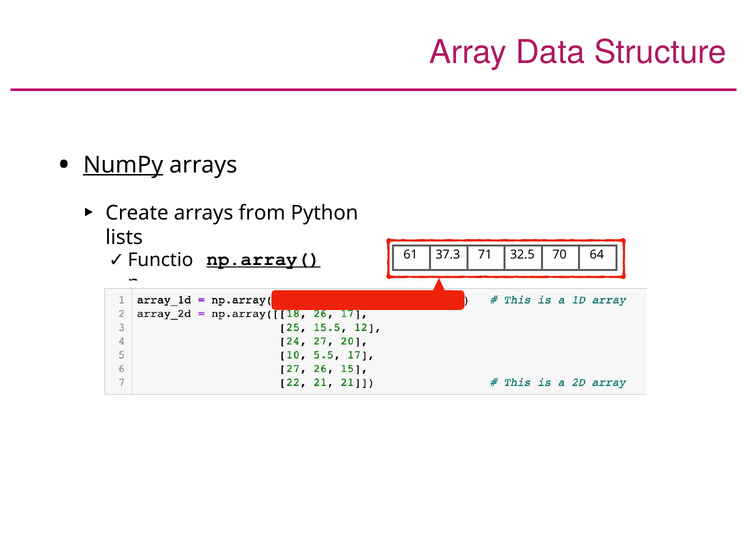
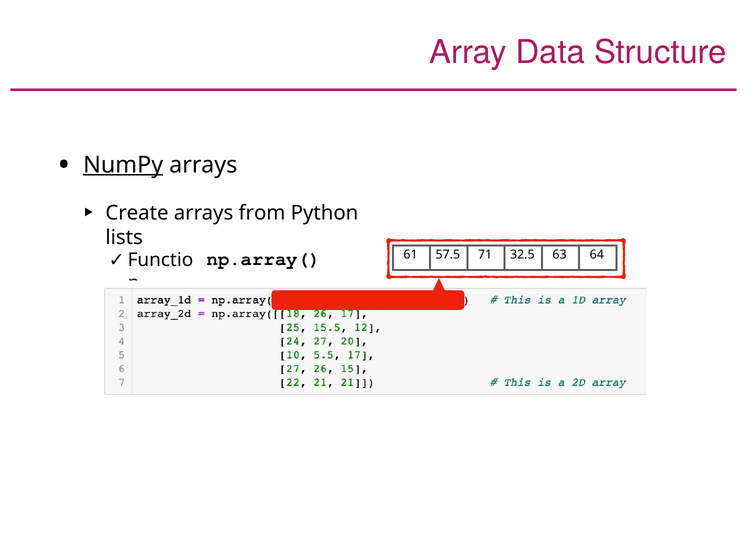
37.3: 37.3 -> 57.5
70: 70 -> 63
np.array( underline: present -> none
